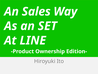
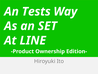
Sales: Sales -> Tests
